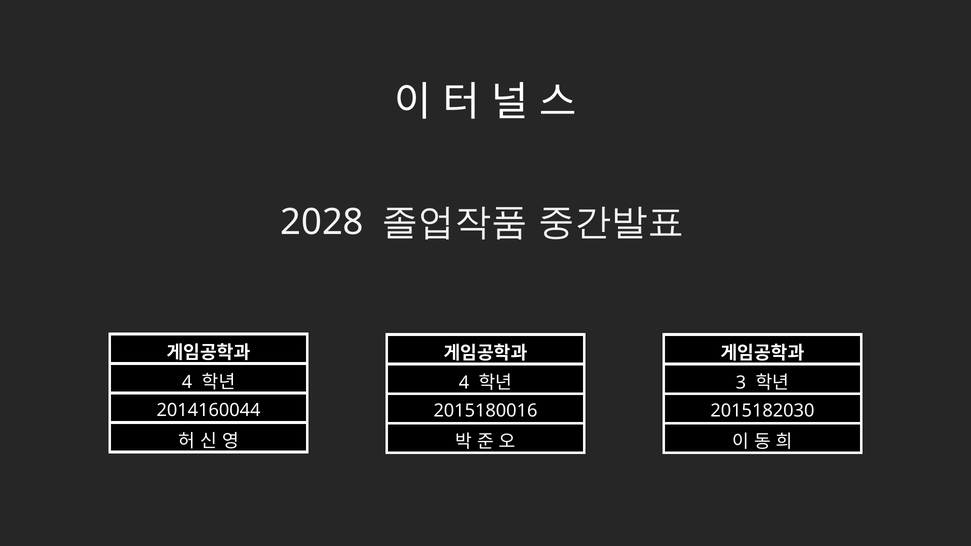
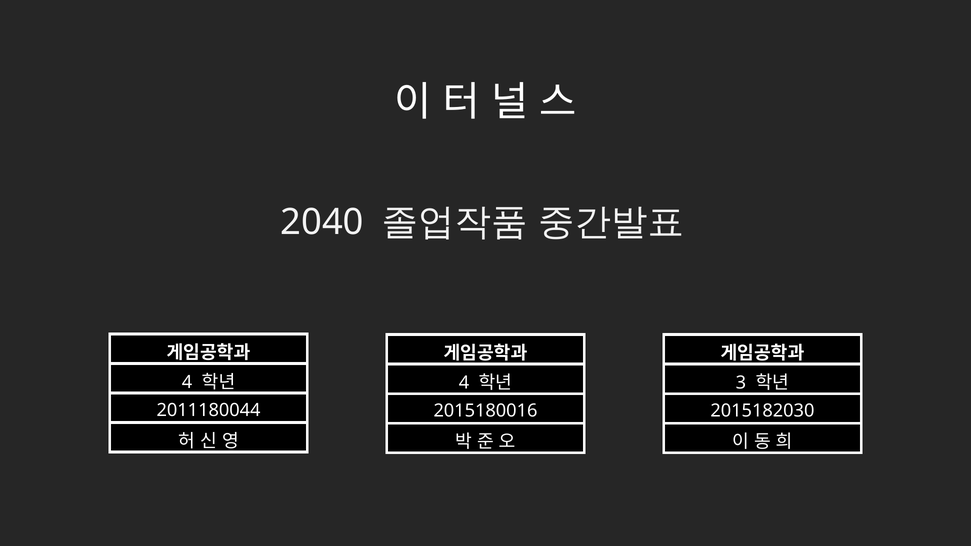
2028: 2028 -> 2040
2014160044: 2014160044 -> 2011180044
